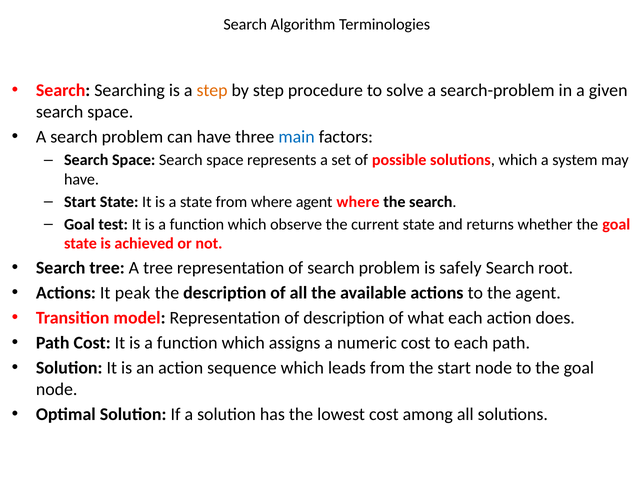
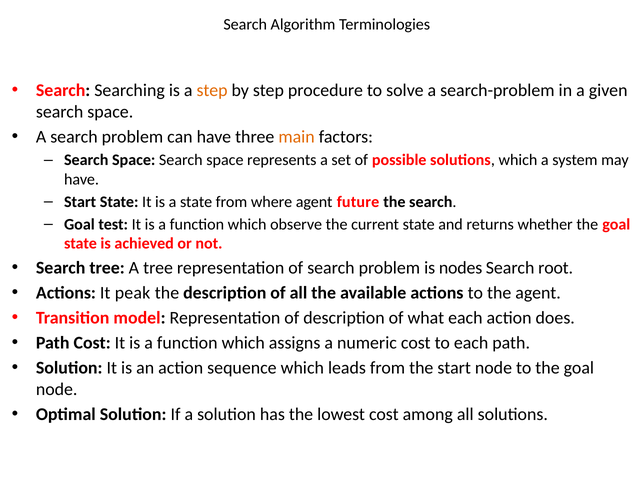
main colour: blue -> orange
agent where: where -> future
safely: safely -> nodes
